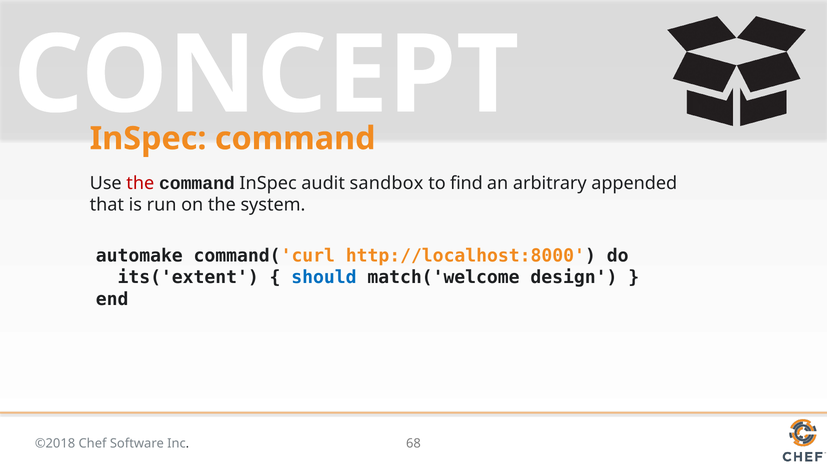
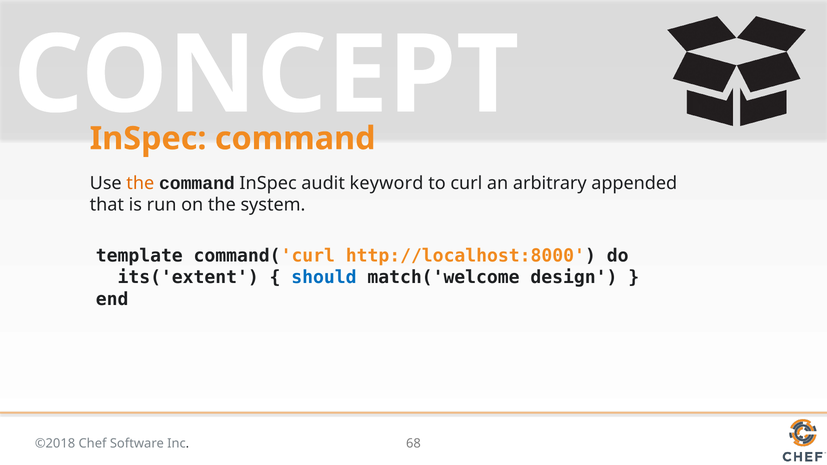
the at (140, 183) colour: red -> orange
sandbox: sandbox -> keyword
find: find -> curl
automake: automake -> template
